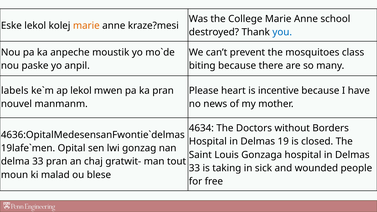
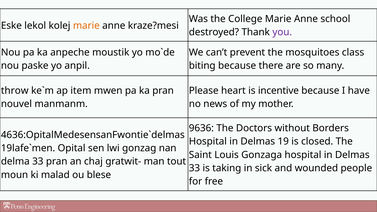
you colour: blue -> purple
labels: labels -> throw
ap lekol: lekol -> item
4634: 4634 -> 9636
